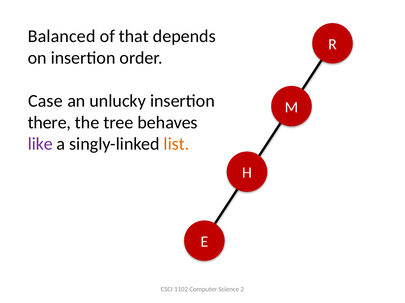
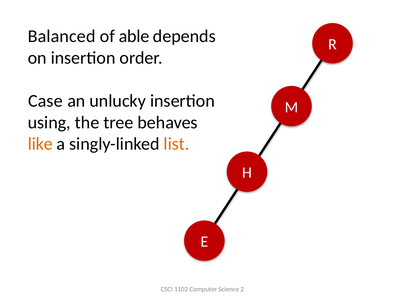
that: that -> able
there: there -> using
like colour: purple -> orange
